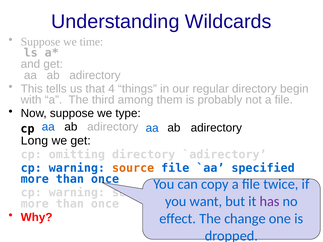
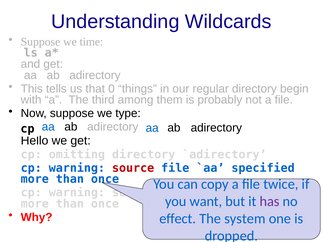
4: 4 -> 0
Long: Long -> Hello
source at (133, 168) colour: orange -> red
change: change -> system
